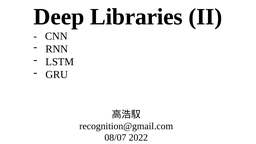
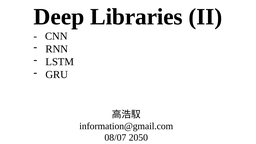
recognition@gmail.com: recognition@gmail.com -> information@gmail.com
2022: 2022 -> 2050
